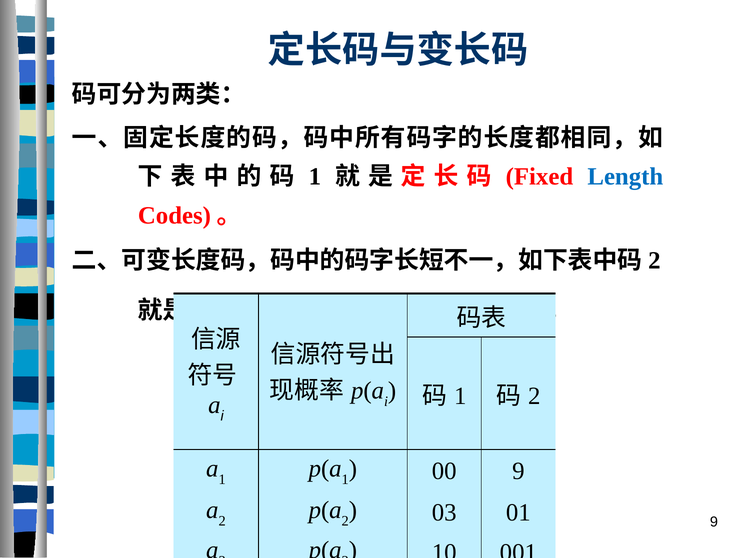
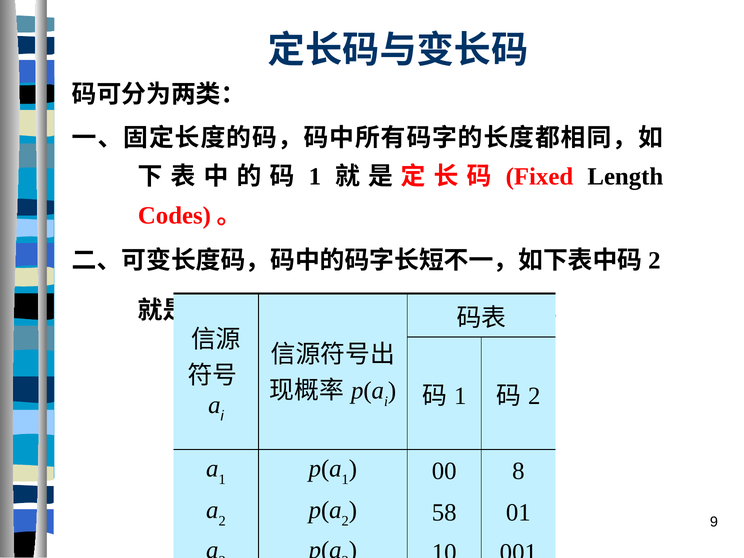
Length at (625, 177) colour: blue -> black
00 9: 9 -> 8
03: 03 -> 58
